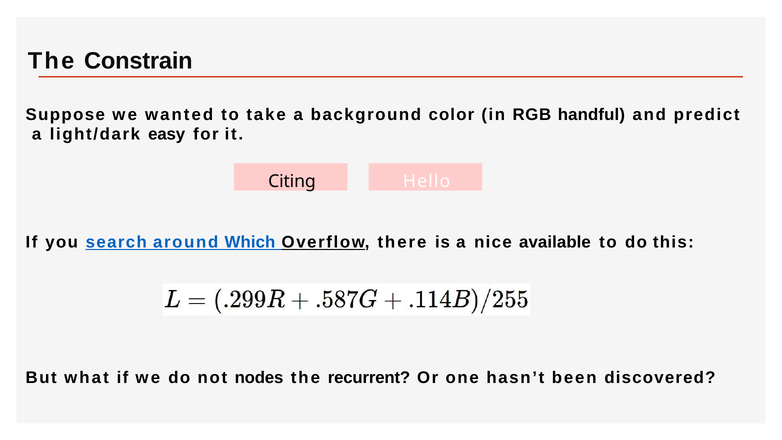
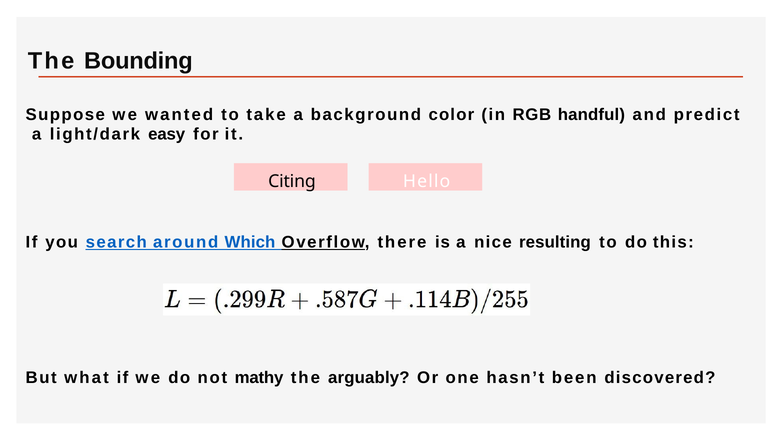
Constrain: Constrain -> Bounding
available: available -> resulting
nodes: nodes -> mathy
recurrent: recurrent -> arguably
